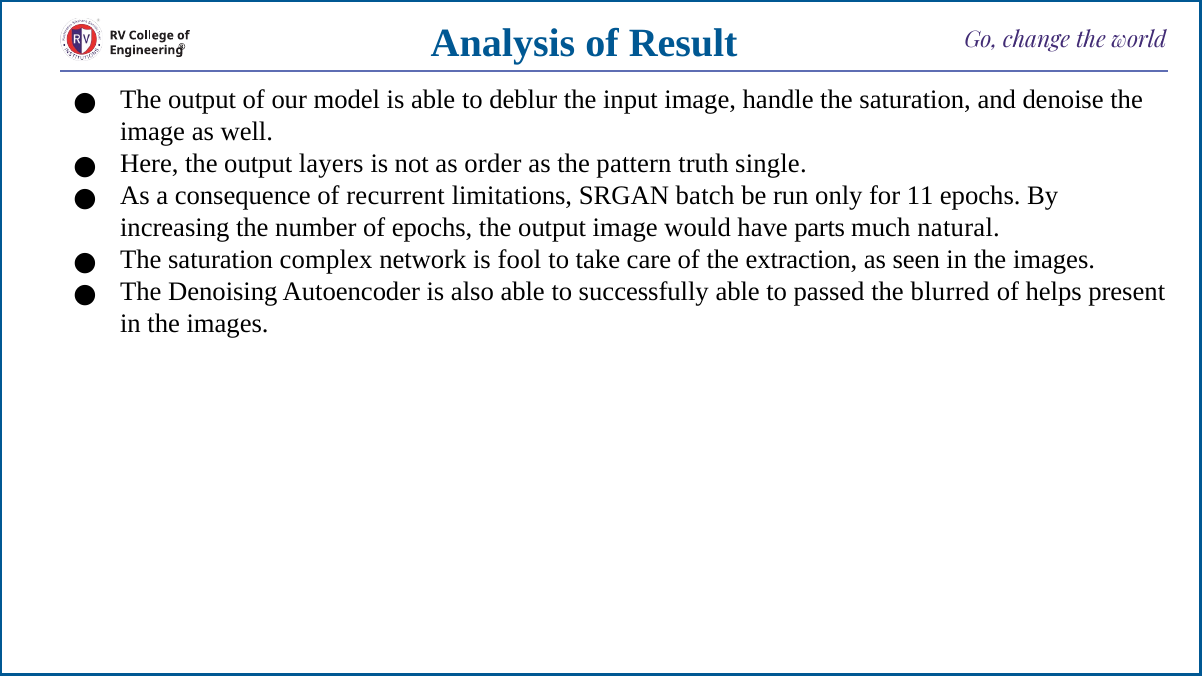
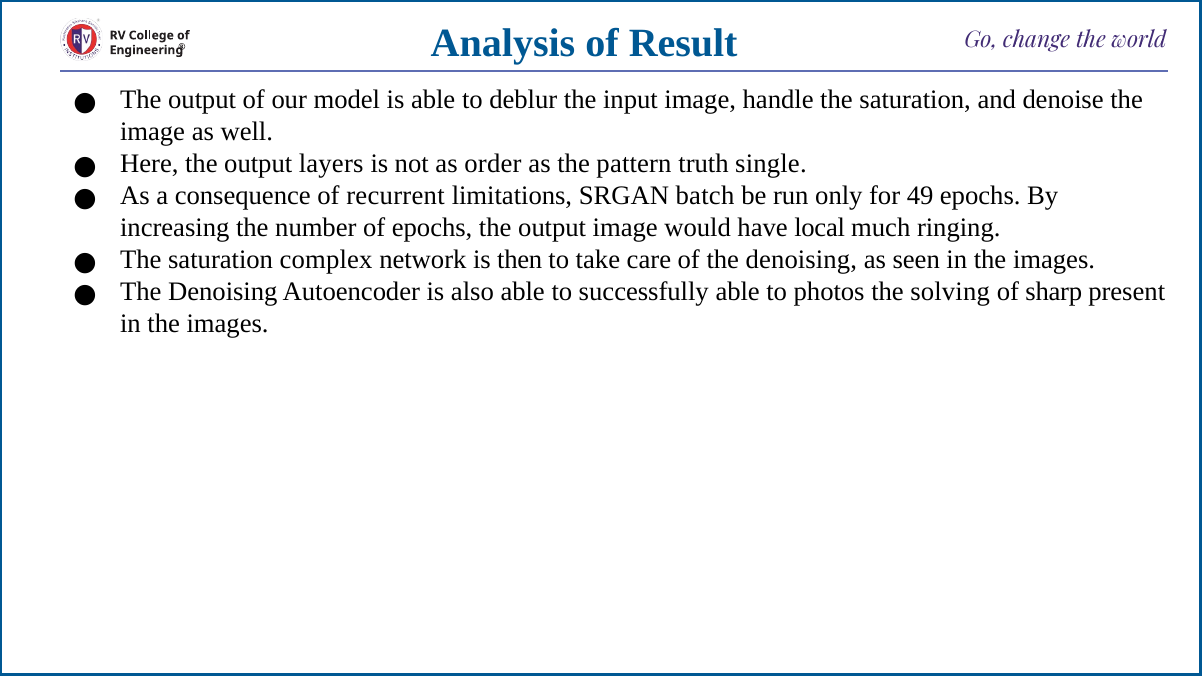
11: 11 -> 49
parts: parts -> local
natural: natural -> ringing
fool: fool -> then
of the extraction: extraction -> denoising
passed: passed -> photos
blurred: blurred -> solving
helps: helps -> sharp
